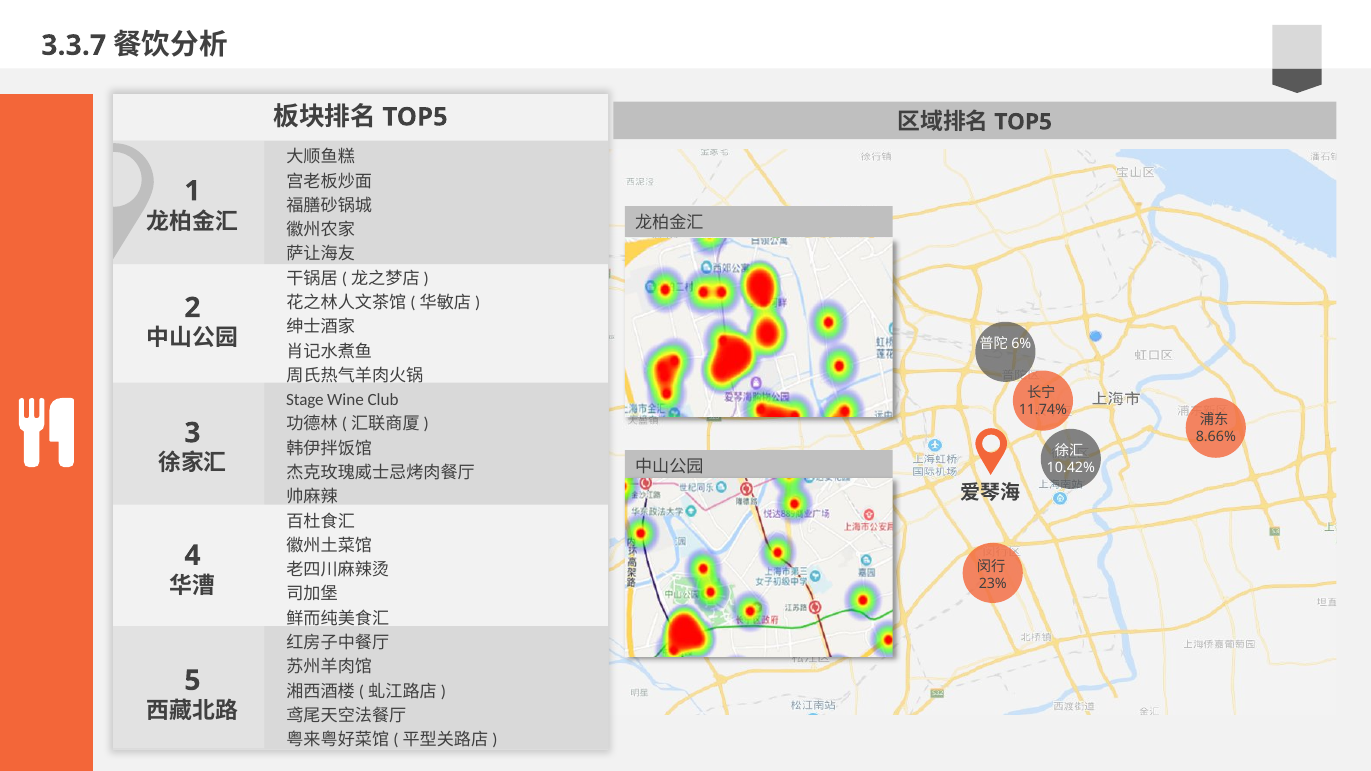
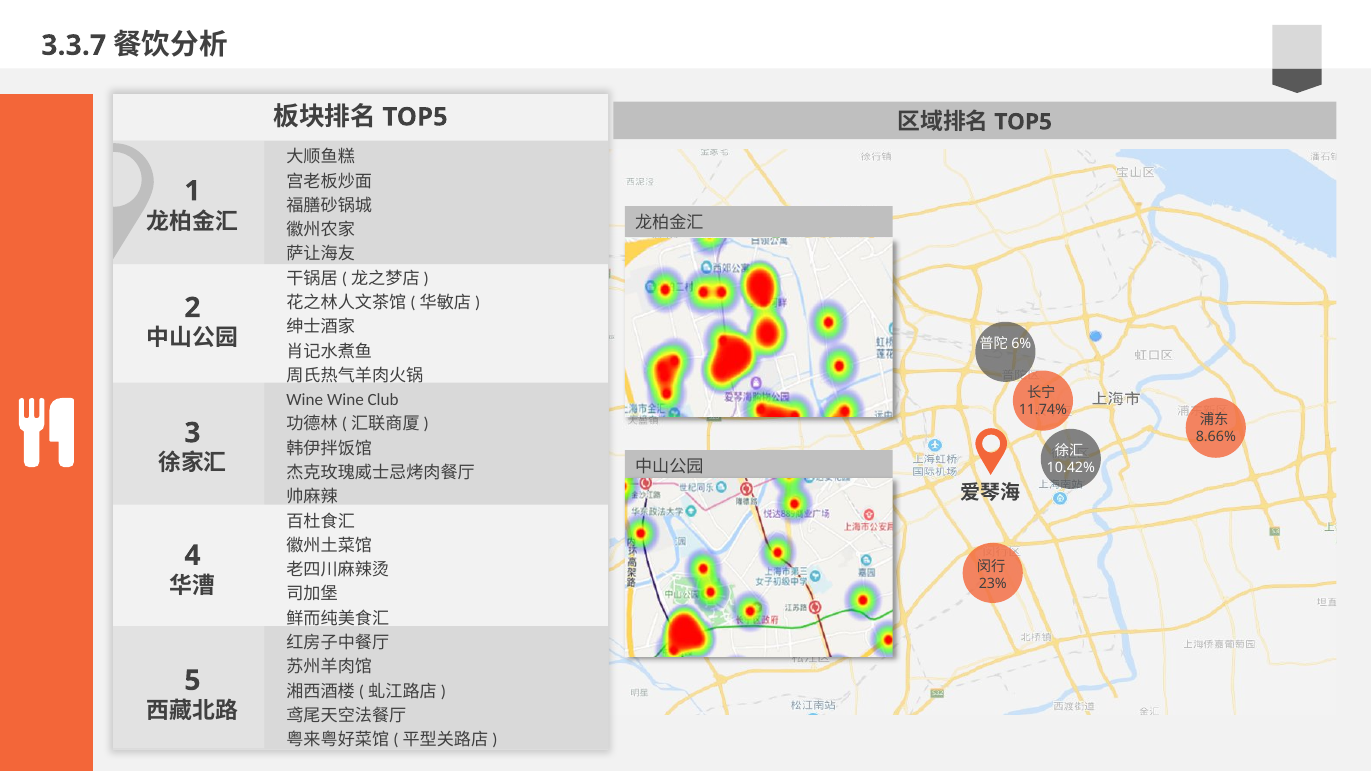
Stage at (305, 400): Stage -> Wine
